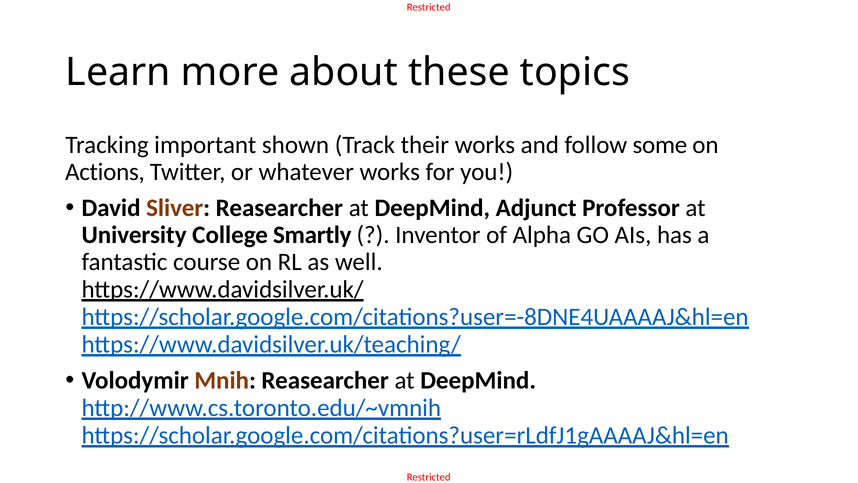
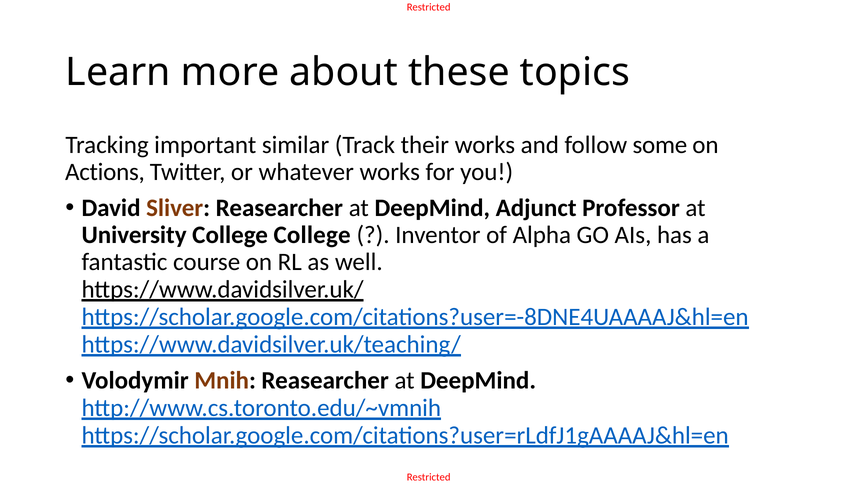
shown: shown -> similar
College Smartly: Smartly -> College
